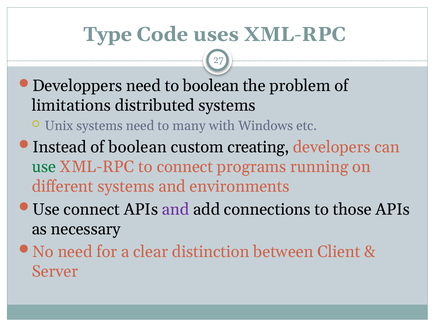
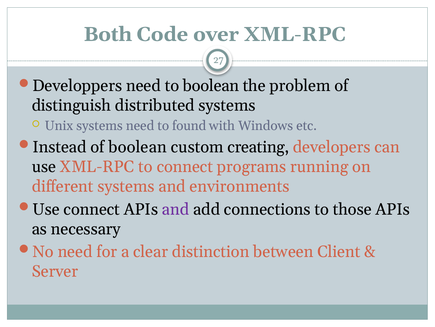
Type: Type -> Both
uses: uses -> over
limitations: limitations -> distinguish
many: many -> found
use at (44, 166) colour: green -> black
